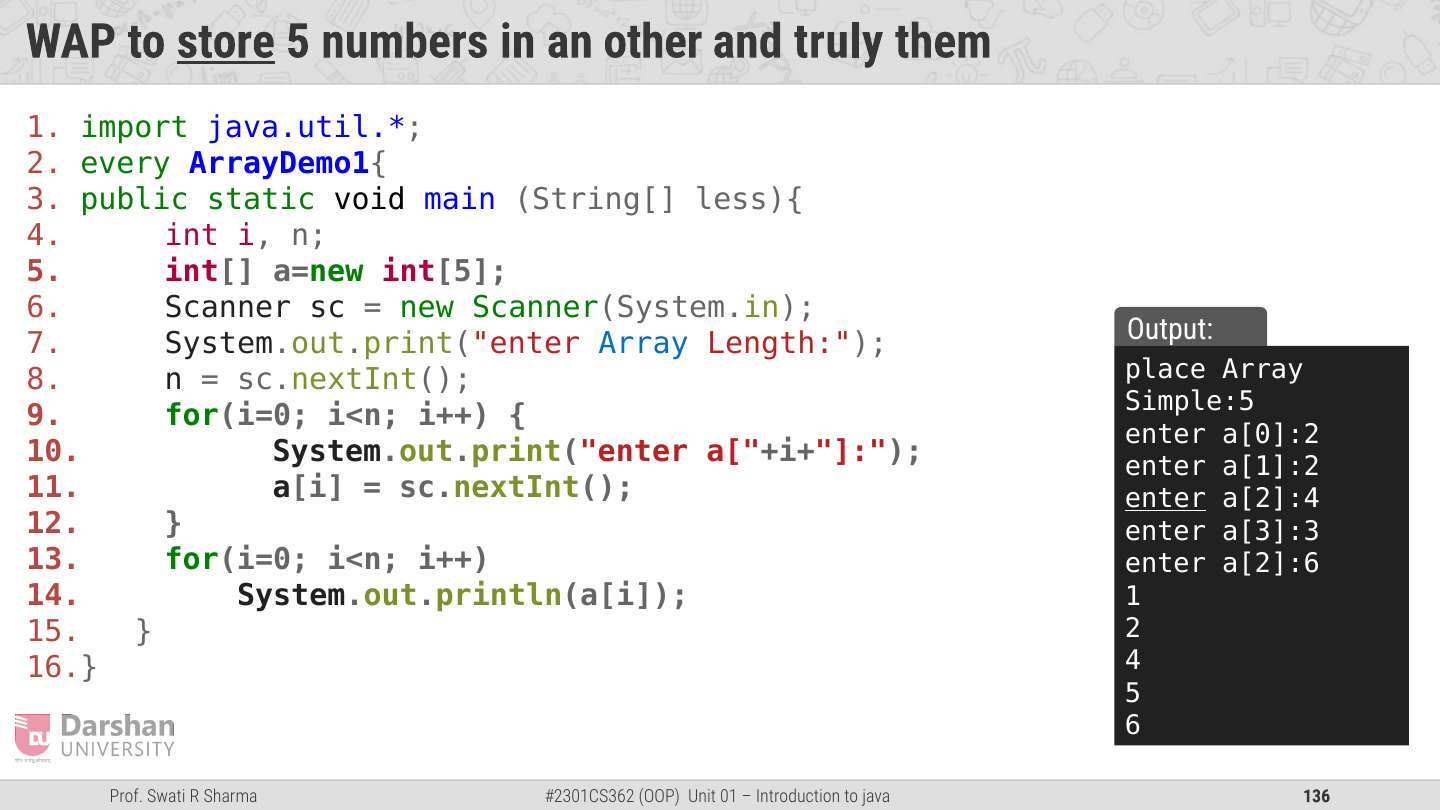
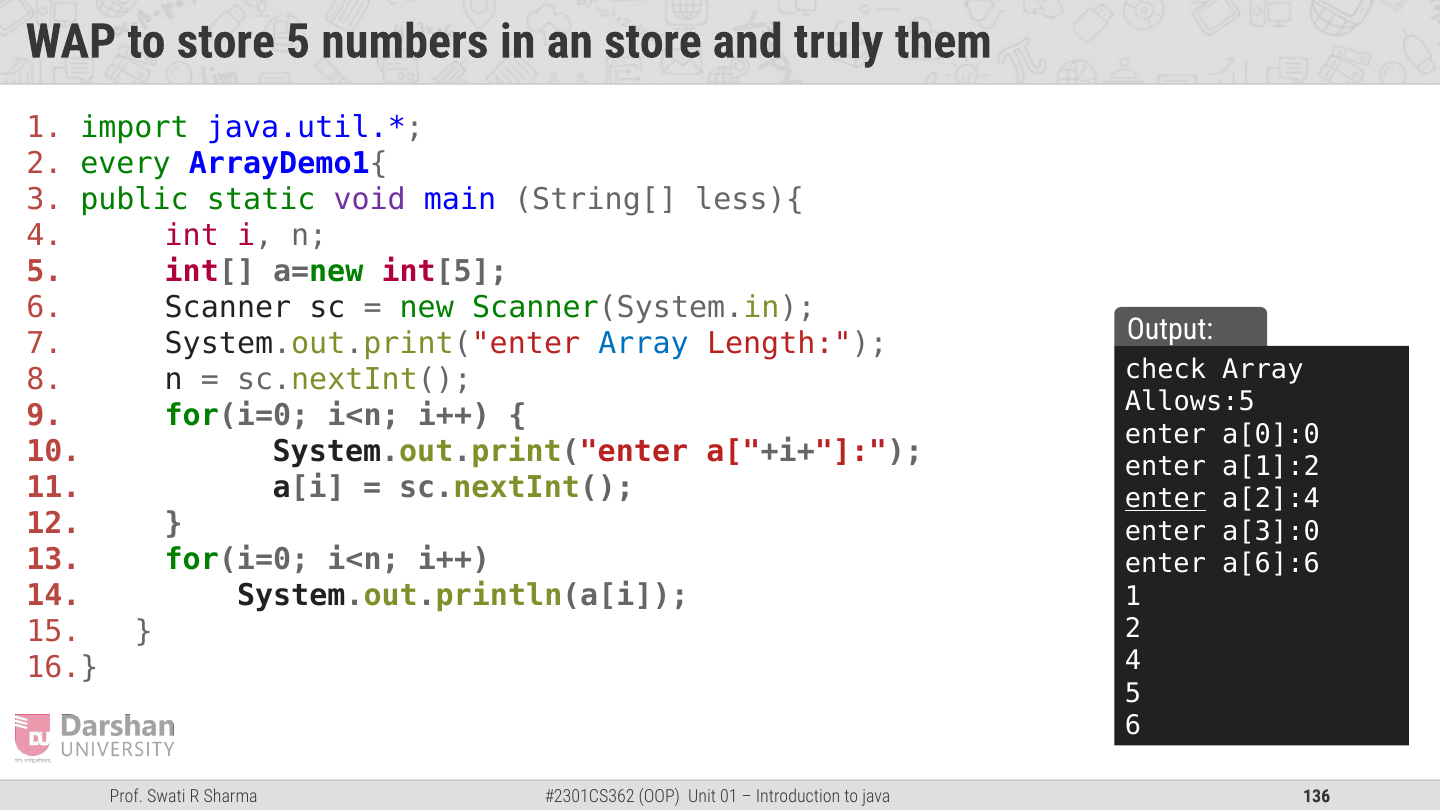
store at (226, 42) underline: present -> none
an other: other -> store
void colour: black -> purple
place: place -> check
Simple:5: Simple:5 -> Allows:5
a[0]:2: a[0]:2 -> a[0]:0
a[3]:3: a[3]:3 -> a[3]:0
a[2]:6: a[2]:6 -> a[6]:6
